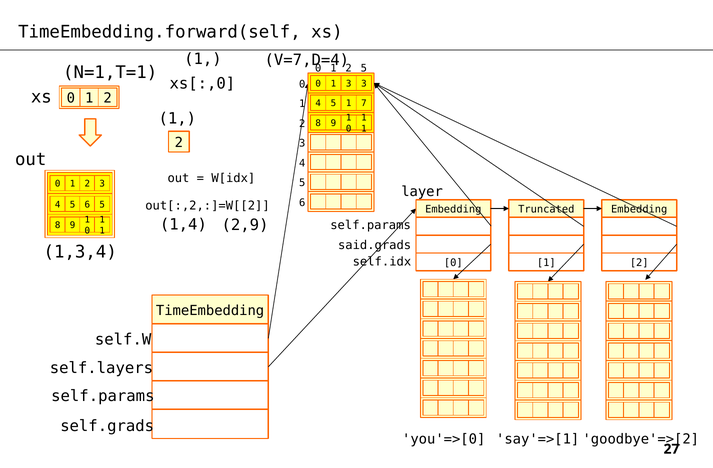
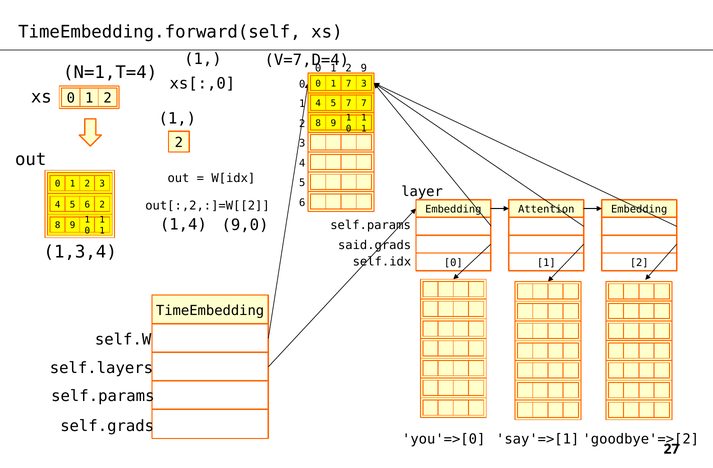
2 5: 5 -> 9
N=1,T=1: N=1,T=1 -> N=1,T=4
1 3: 3 -> 7
5 1: 1 -> 7
6 5: 5 -> 2
Truncated: Truncated -> Attention
2,9: 2,9 -> 9,0
